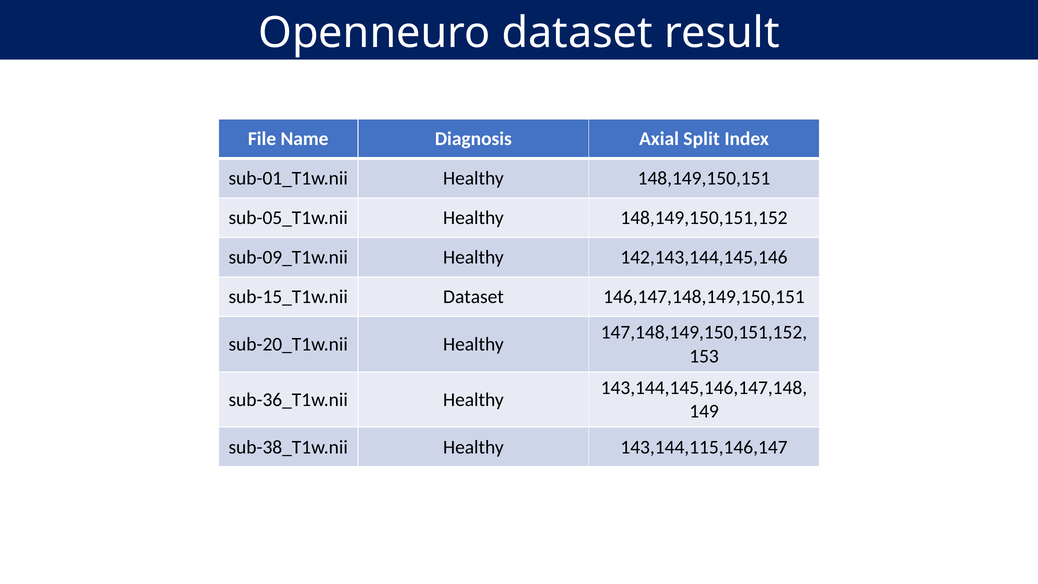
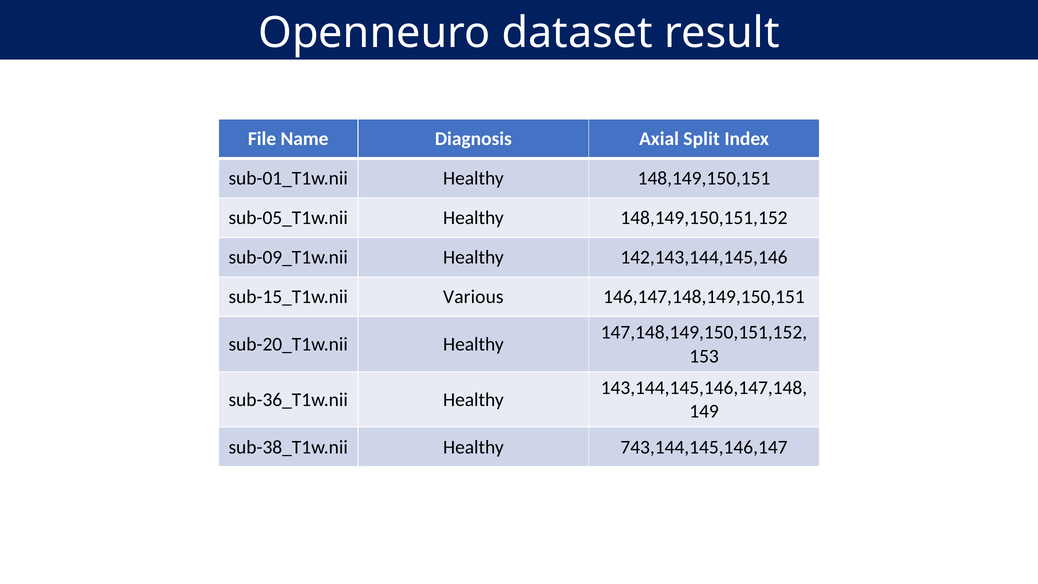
Dataset at (473, 297): Dataset -> Various
143,144,115,146,147: 143,144,115,146,147 -> 743,144,145,146,147
